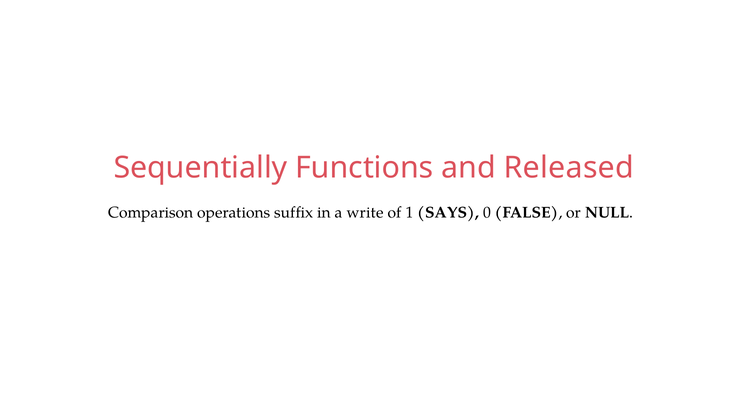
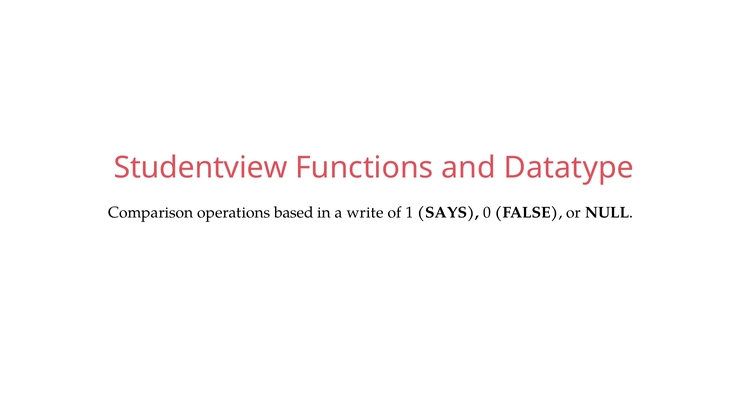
Sequentially: Sequentially -> Studentview
Released: Released -> Datatype
suffix: suffix -> based
